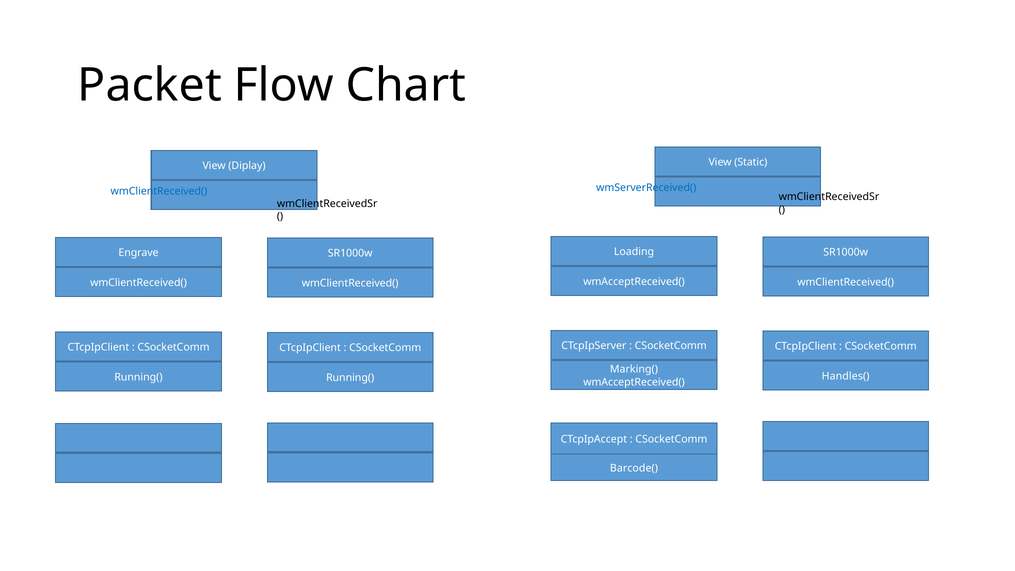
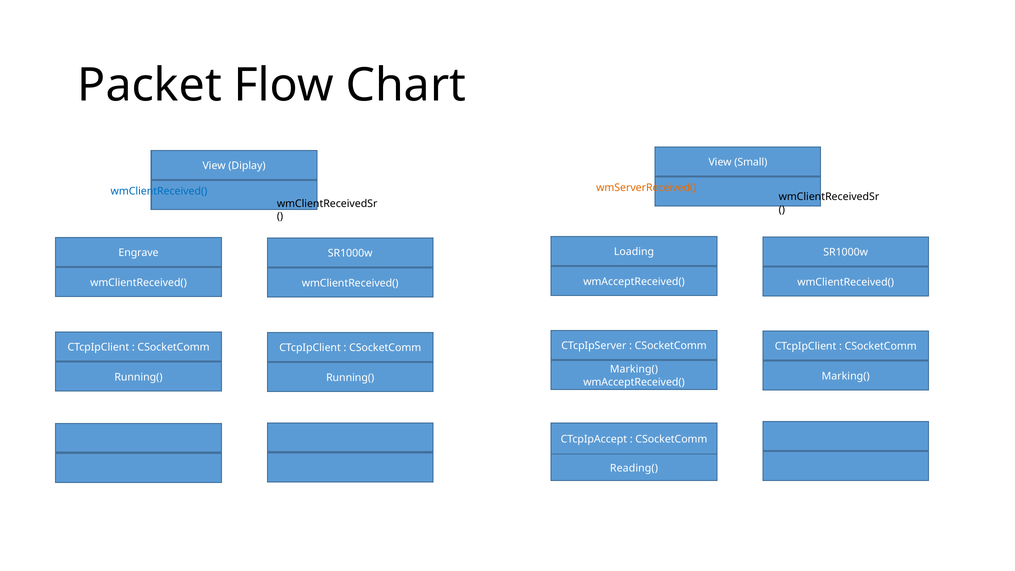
Static: Static -> Small
wmServerReceived( colour: blue -> orange
Handles( at (846, 376): Handles( -> Marking(
Barcode(: Barcode( -> Reading(
